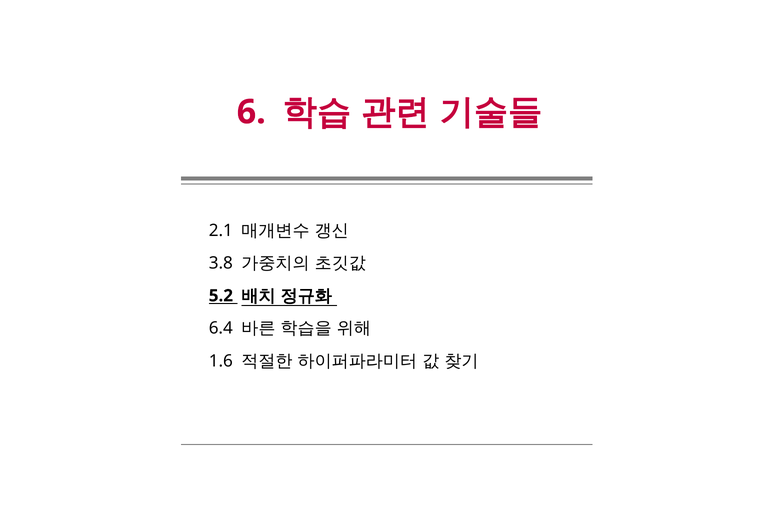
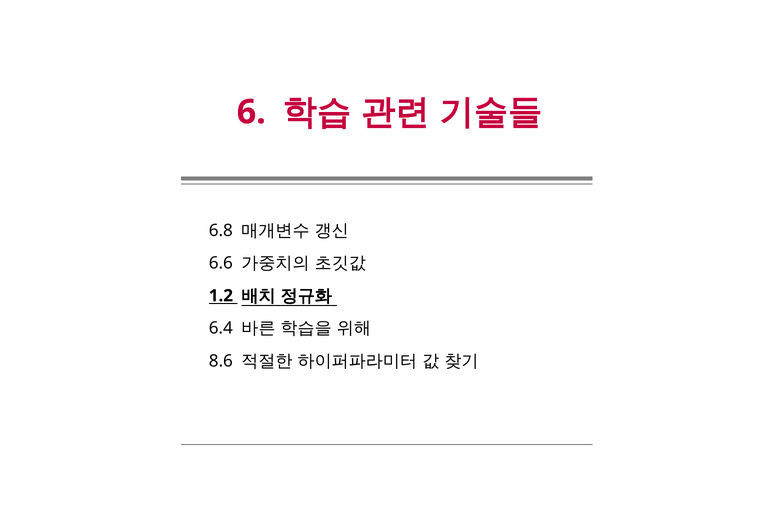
2.1: 2.1 -> 6.8
3.8: 3.8 -> 6.6
5.2: 5.2 -> 1.2
1.6: 1.6 -> 8.6
